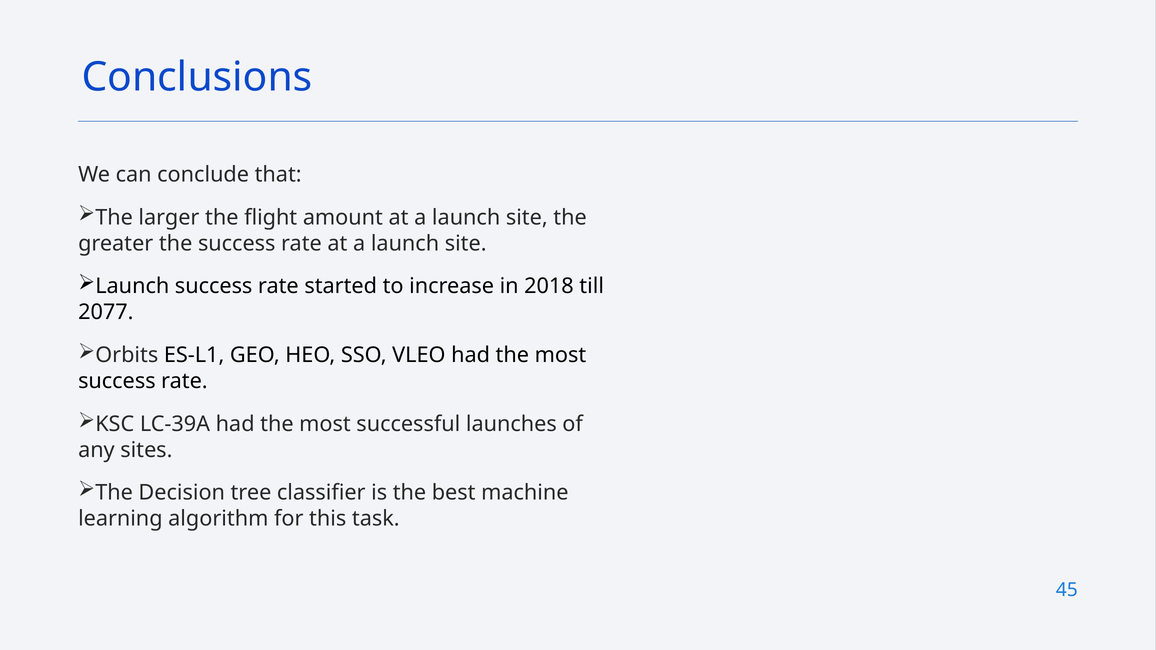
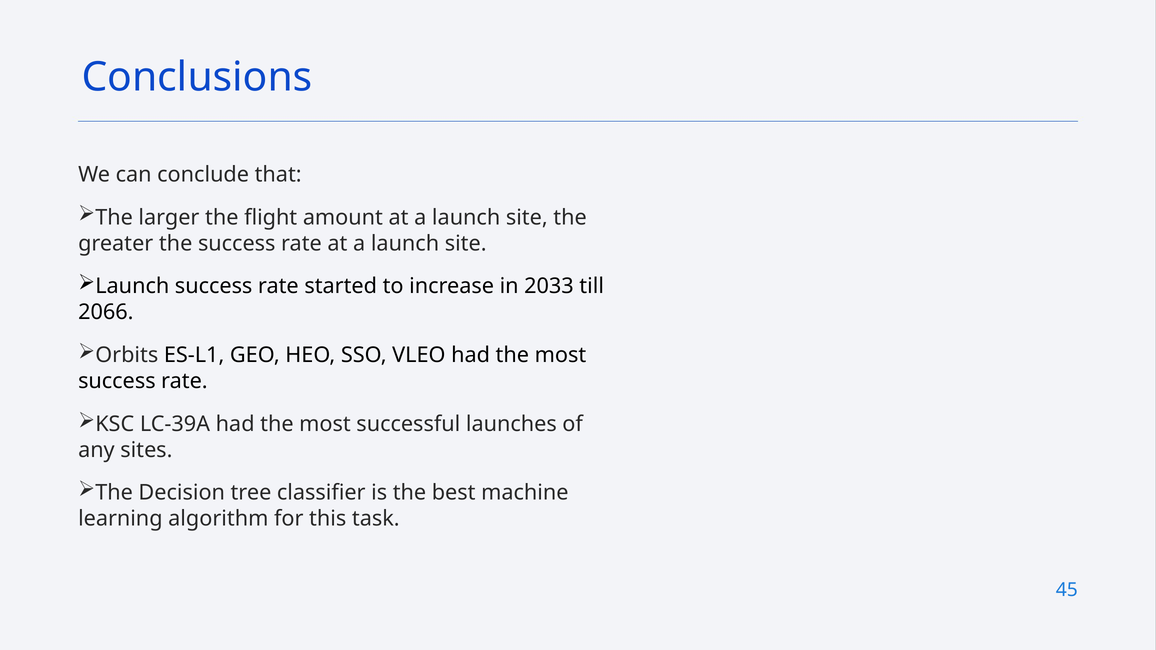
2018: 2018 -> 2033
2077: 2077 -> 2066
